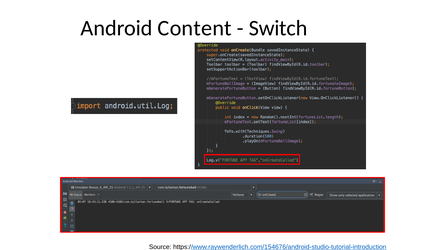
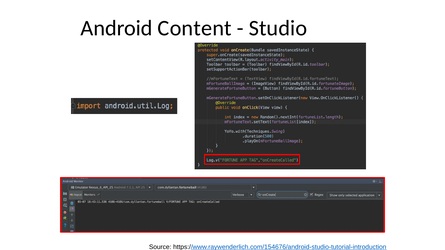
Switch: Switch -> Studio
